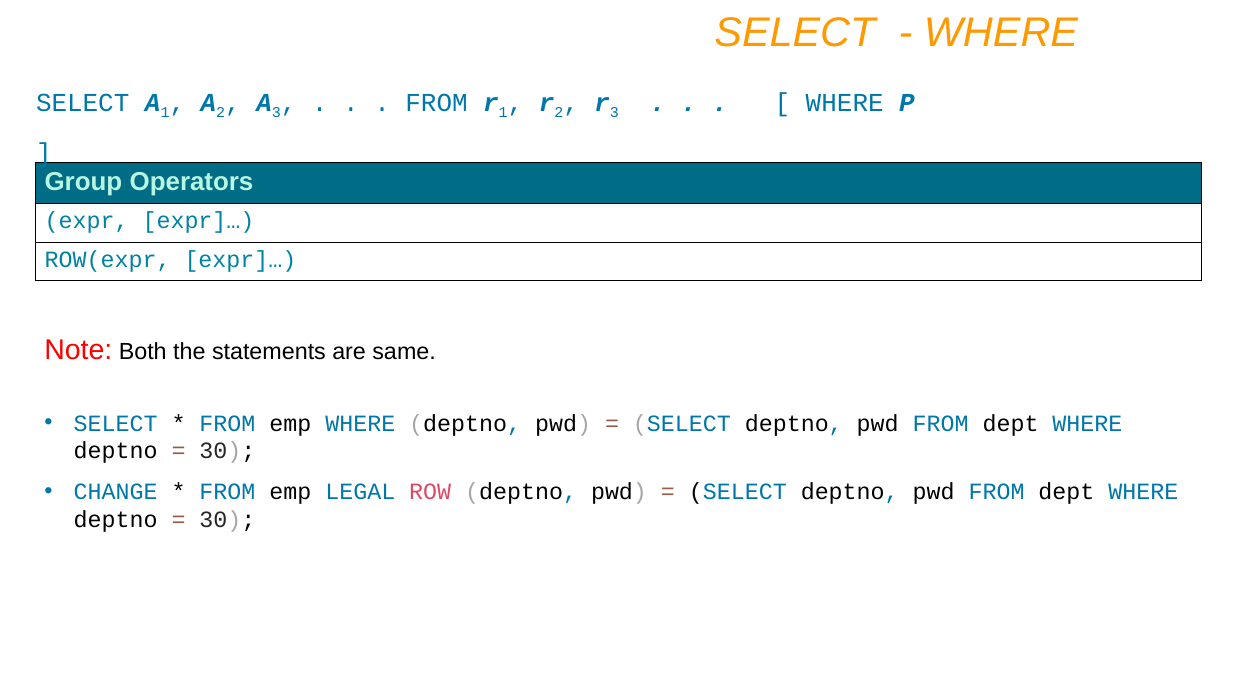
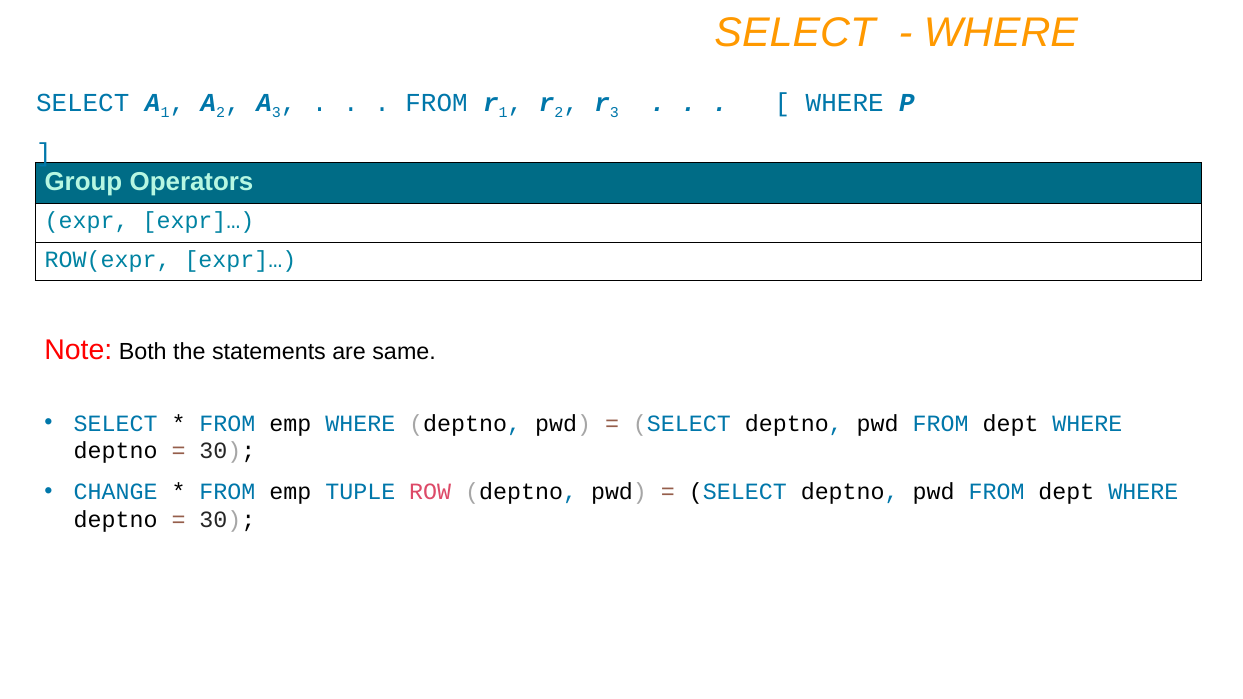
LEGAL: LEGAL -> TUPLE
